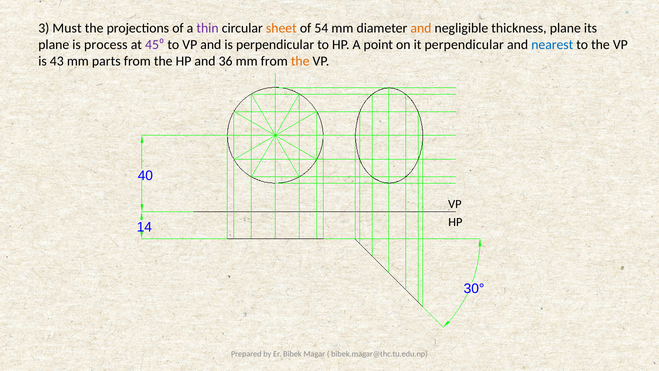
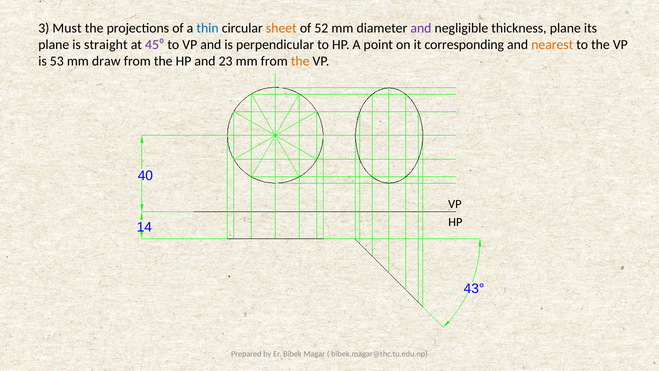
thin colour: purple -> blue
54: 54 -> 52
and at (421, 28) colour: orange -> purple
process: process -> straight
it perpendicular: perpendicular -> corresponding
nearest colour: blue -> orange
43: 43 -> 53
parts: parts -> draw
36: 36 -> 23
30°: 30° -> 43°
